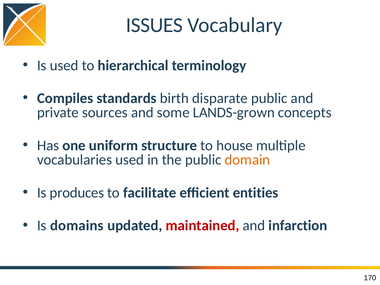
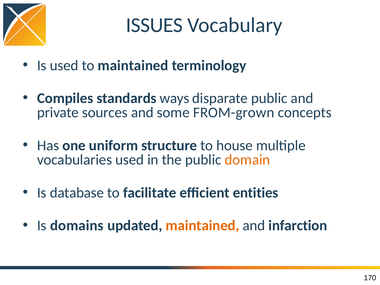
to hierarchical: hierarchical -> maintained
birth: birth -> ways
LANDS-grown: LANDS-grown -> FROM-grown
produces: produces -> database
maintained at (203, 226) colour: red -> orange
